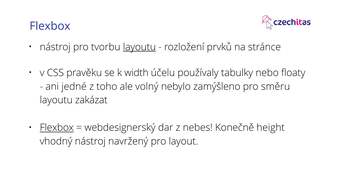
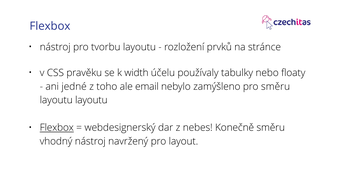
layoutu at (139, 47) underline: present -> none
volný: volný -> email
layoutu zakázat: zakázat -> layoutu
Konečně height: height -> směru
